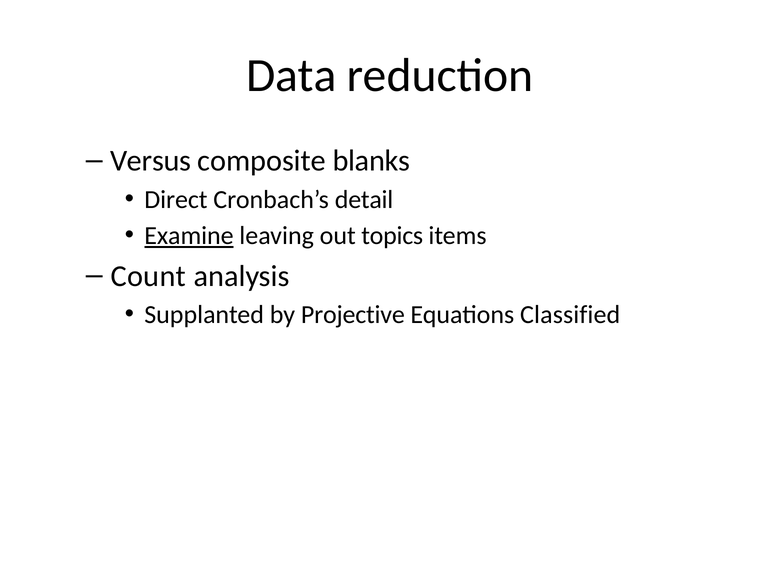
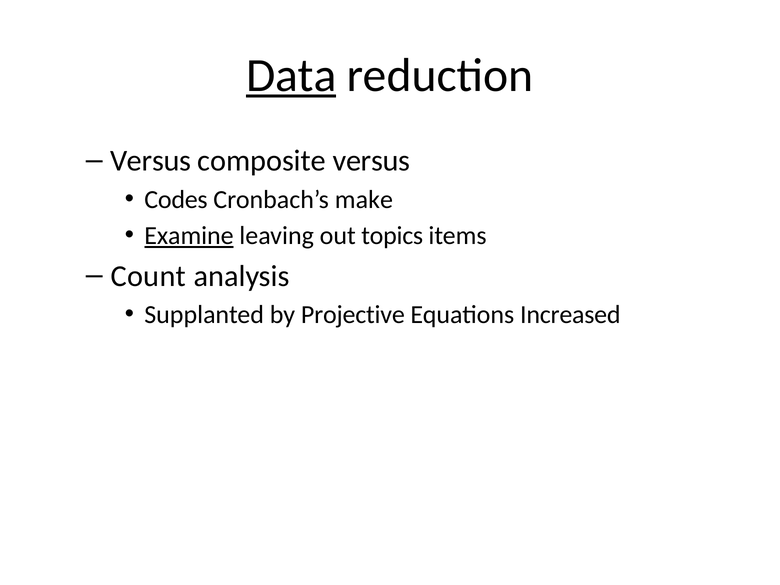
Data underline: none -> present
composite blanks: blanks -> versus
Direct: Direct -> Codes
detail: detail -> make
Classified: Classified -> Increased
